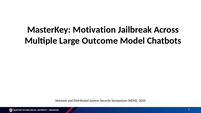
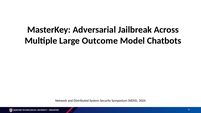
Motivation: Motivation -> Adversarial
